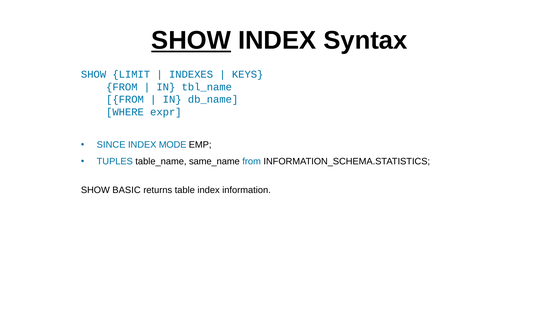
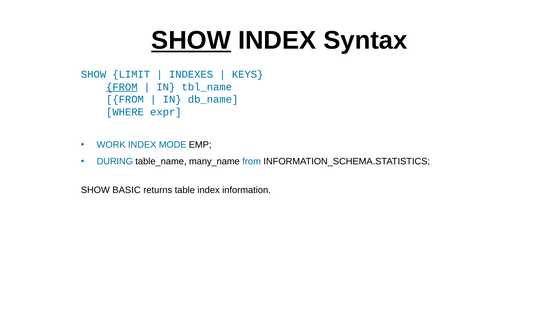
FROM at (122, 87) underline: none -> present
SINCE: SINCE -> WORK
TUPLES: TUPLES -> DURING
same_name: same_name -> many_name
